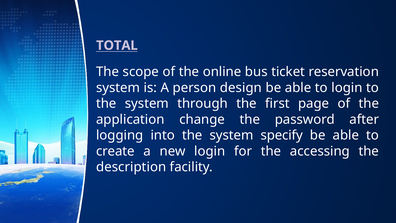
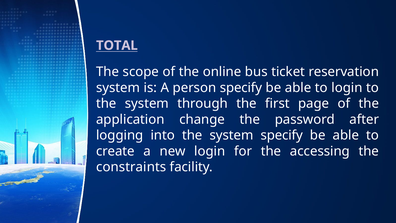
person design: design -> specify
description: description -> constraints
